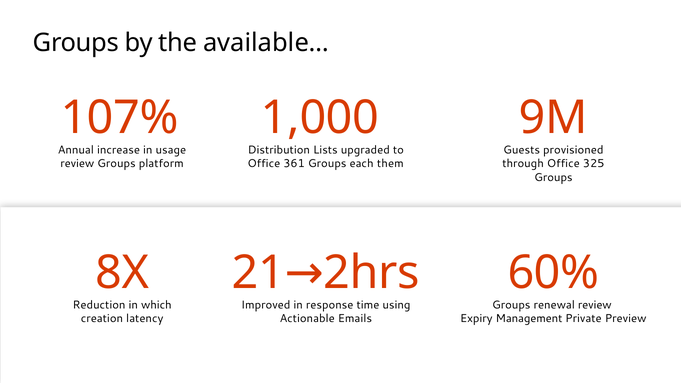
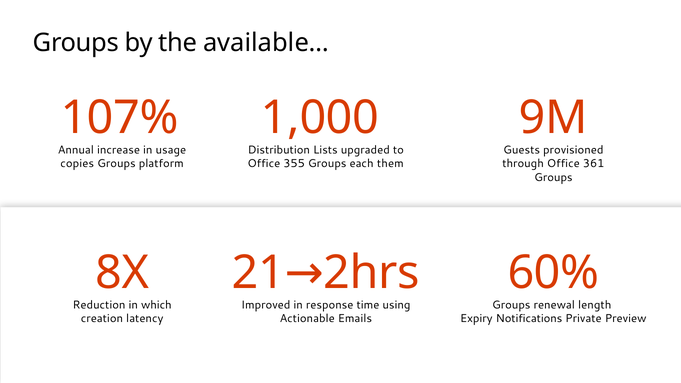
review at (77, 164): review -> copies
361: 361 -> 355
325: 325 -> 361
review at (595, 305): review -> length
Management: Management -> Notifications
